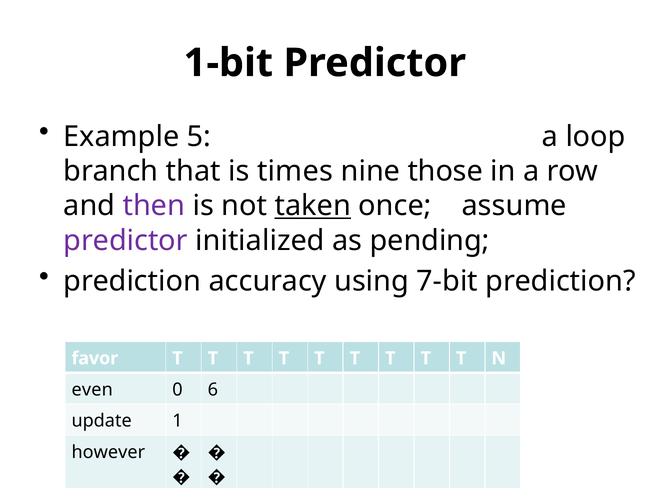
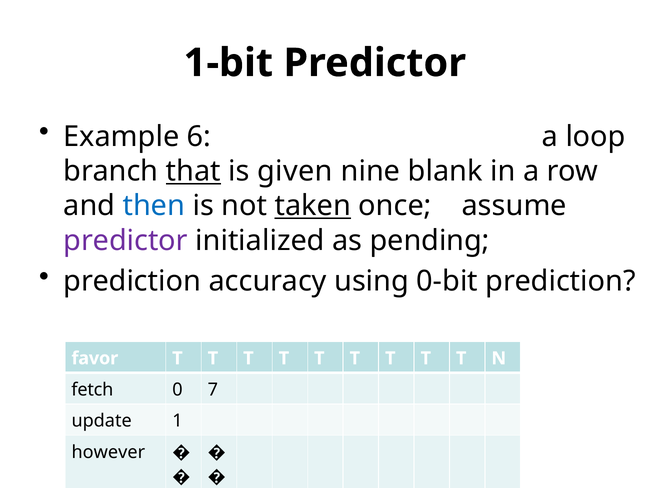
5: 5 -> 6
that underline: none -> present
times: times -> given
those: those -> blank
then colour: purple -> blue
7-bit: 7-bit -> 0-bit
even: even -> fetch
6: 6 -> 7
